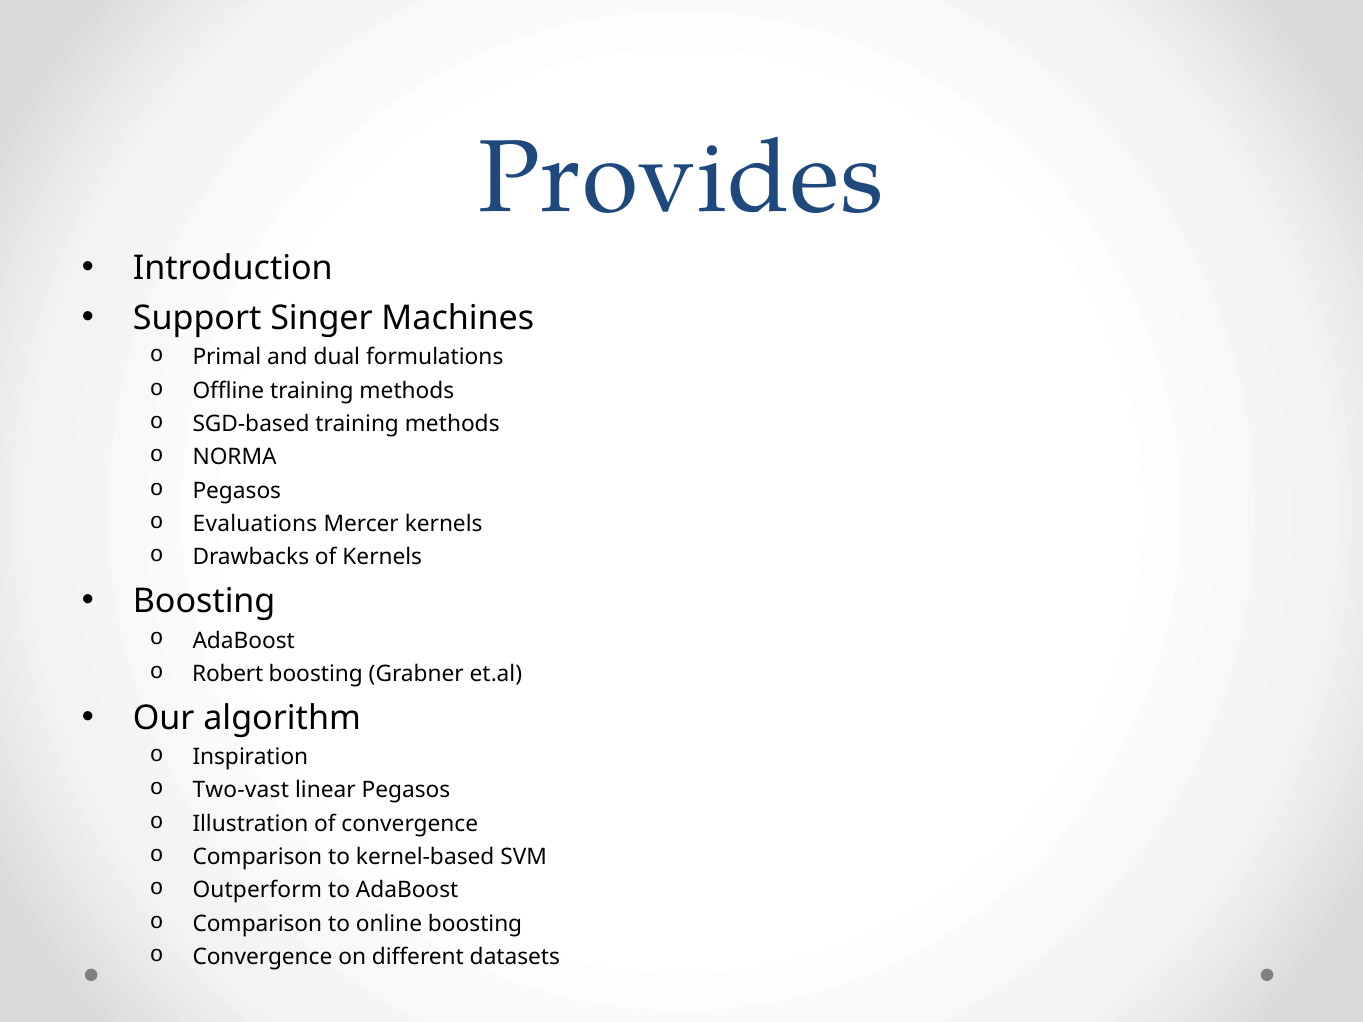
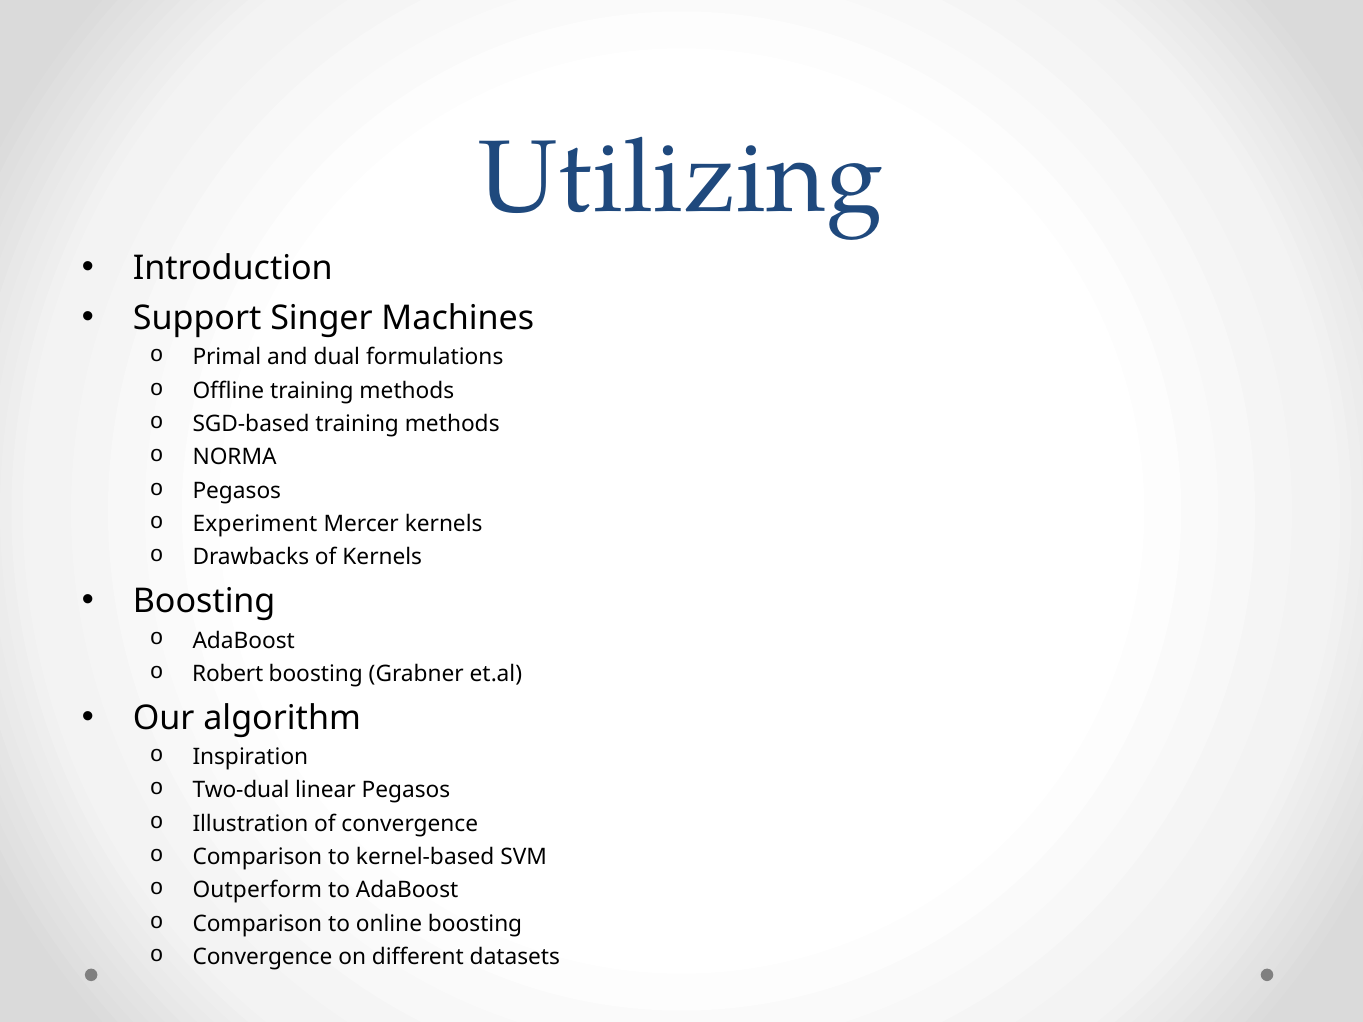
Provides: Provides -> Utilizing
Evaluations: Evaluations -> Experiment
Two-vast: Two-vast -> Two-dual
